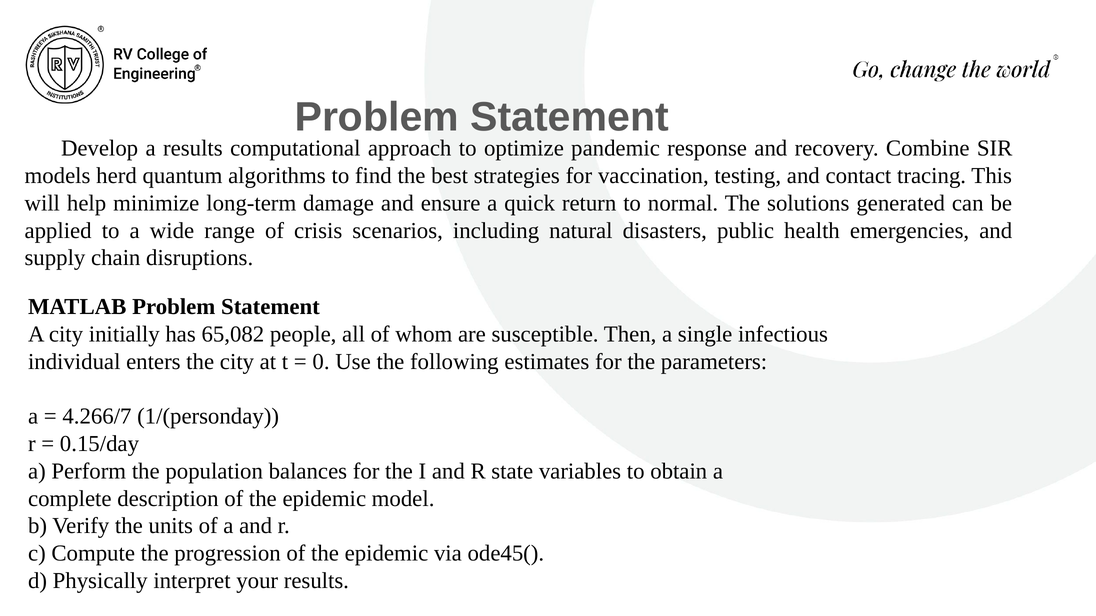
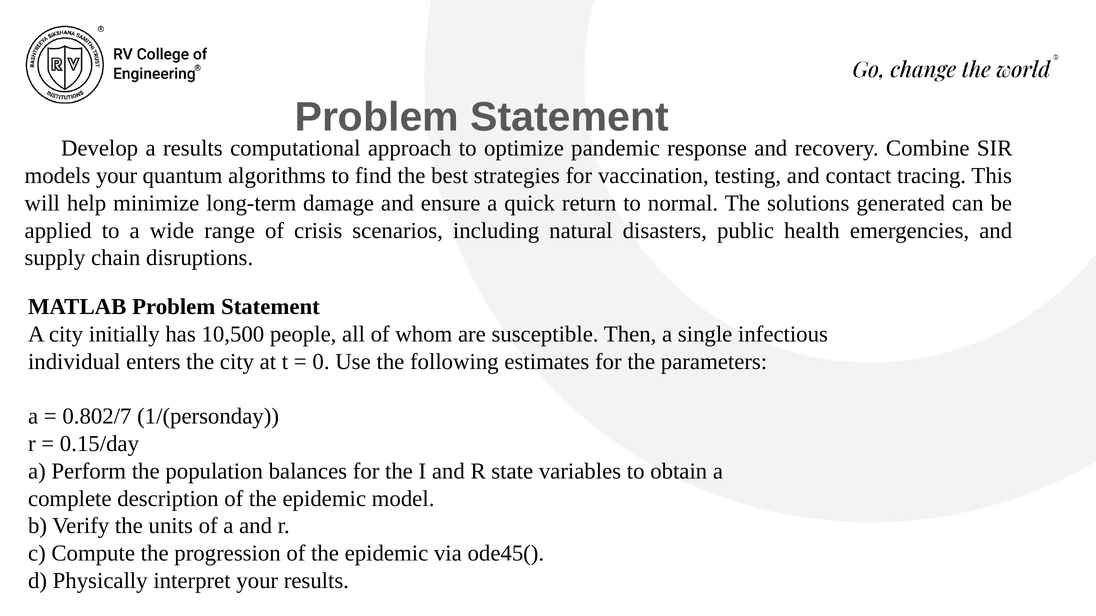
models herd: herd -> your
65,082: 65,082 -> 10,500
4.266/7: 4.266/7 -> 0.802/7
